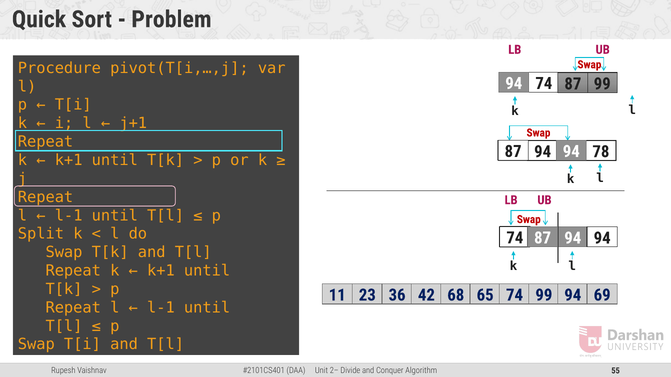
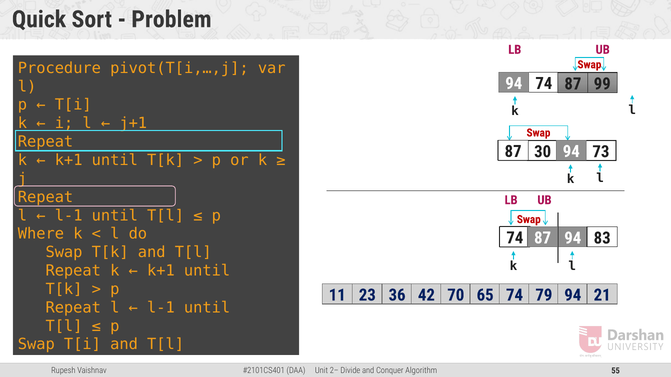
94 at (543, 152): 94 -> 30
78: 78 -> 73
Split: Split -> Where
94 at (602, 238): 94 -> 83
68: 68 -> 70
65 74 99: 99 -> 79
69: 69 -> 21
